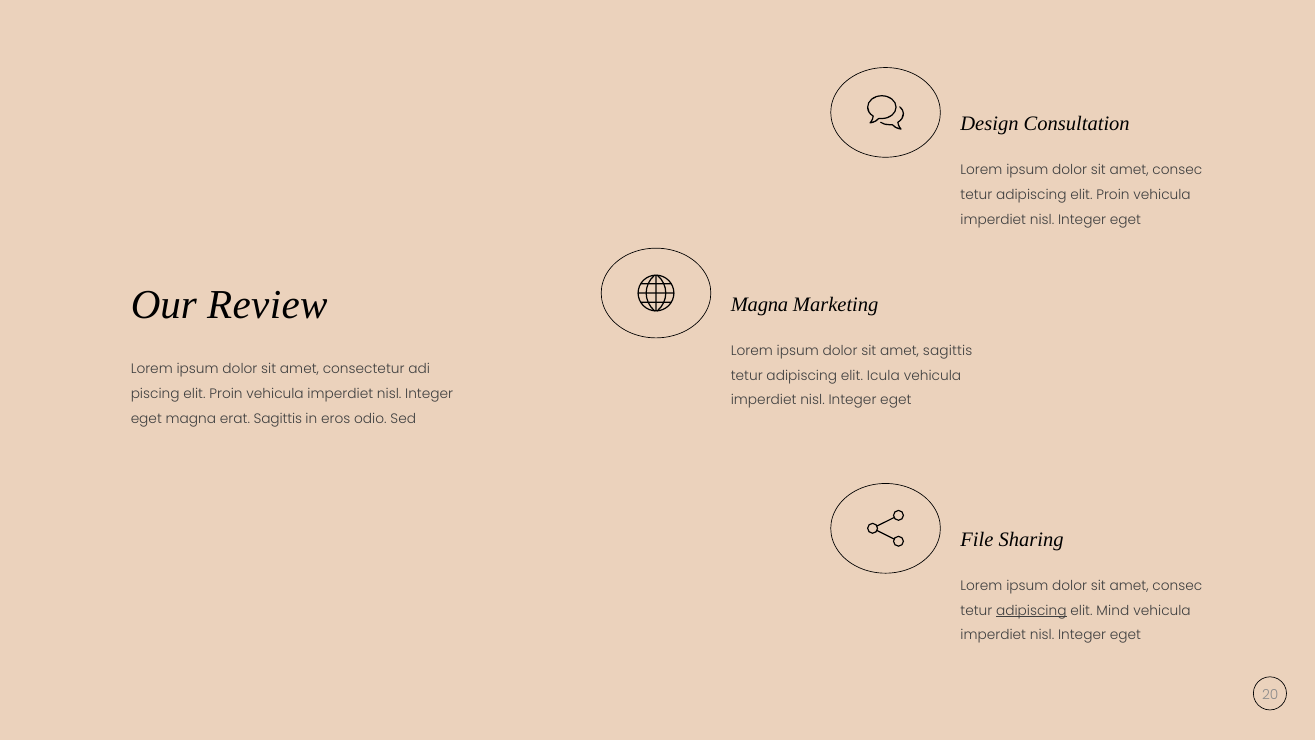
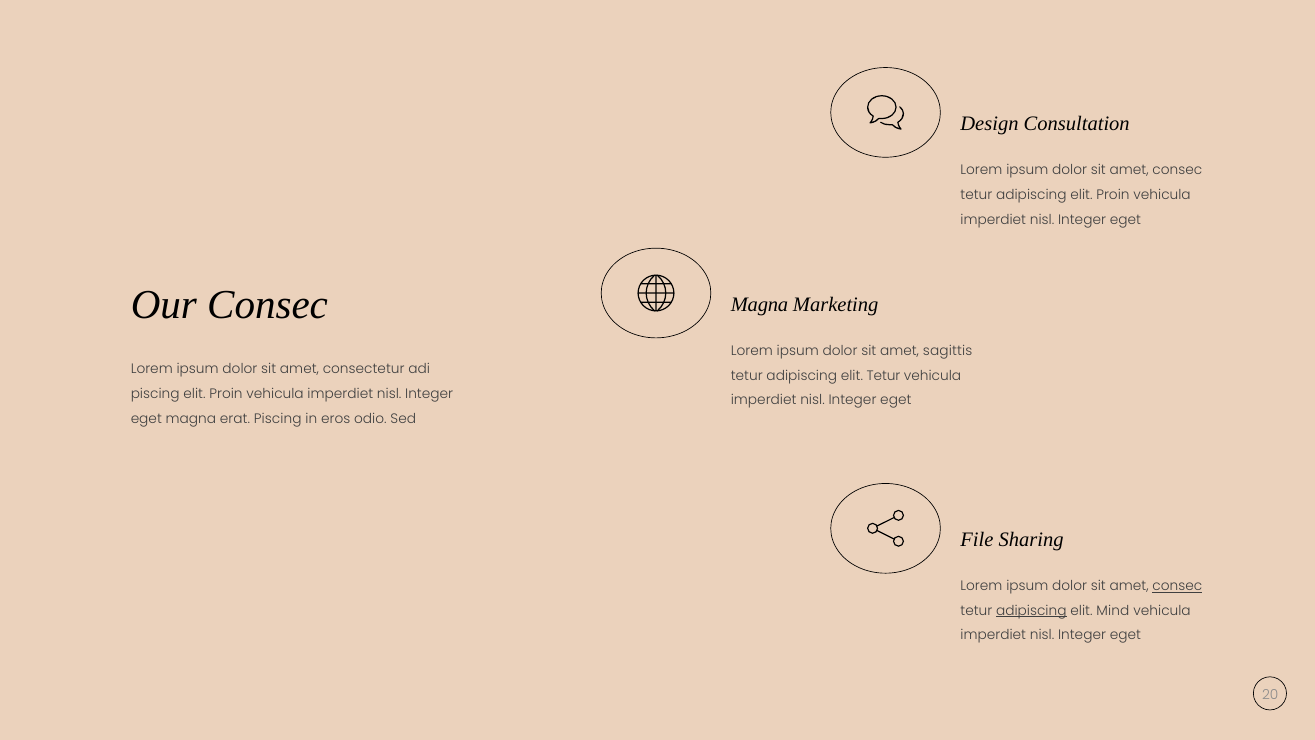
Our Review: Review -> Consec
elit Icula: Icula -> Tetur
erat Sagittis: Sagittis -> Piscing
consec at (1177, 586) underline: none -> present
